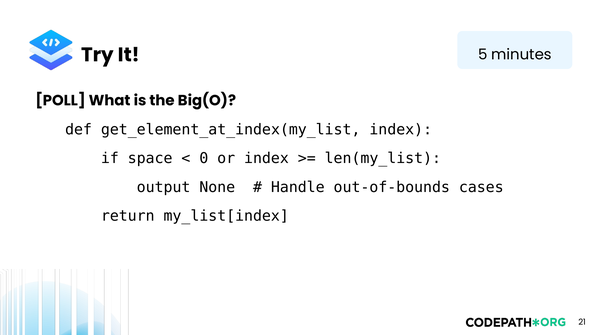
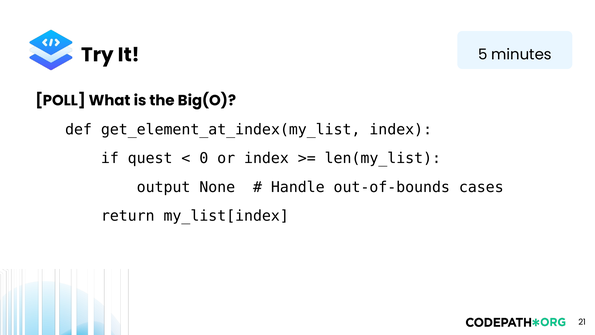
space: space -> quest
